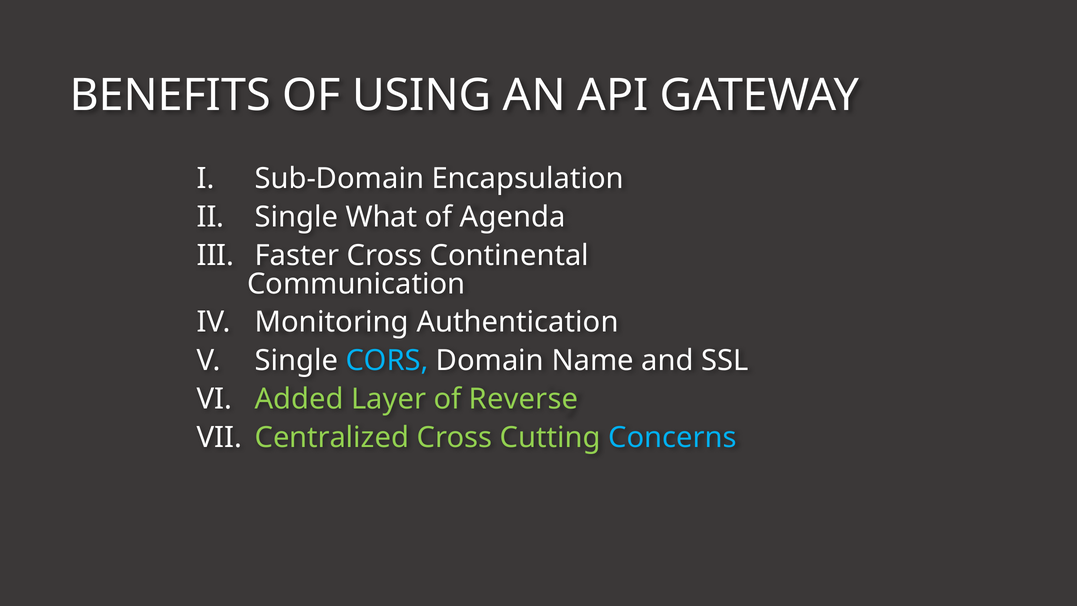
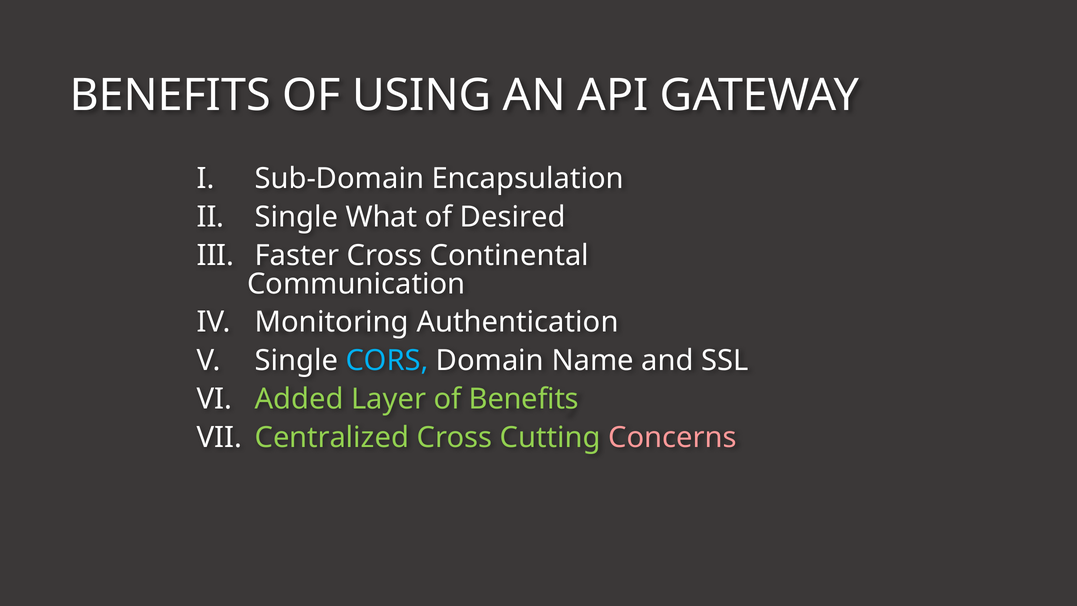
Agenda: Agenda -> Desired
of Reverse: Reverse -> Benefits
Concerns colour: light blue -> pink
